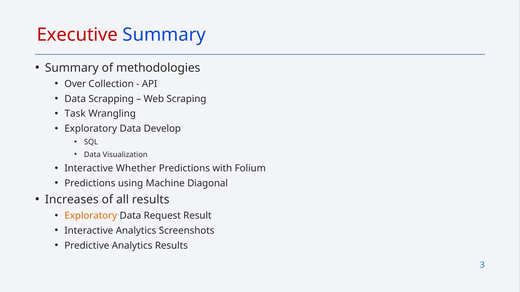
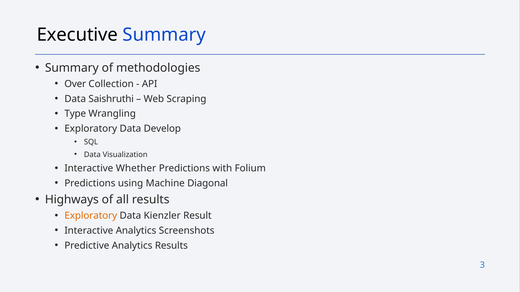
Executive colour: red -> black
Scrapping: Scrapping -> Saishruthi
Task: Task -> Type
Increases: Increases -> Highways
Request: Request -> Kienzler
